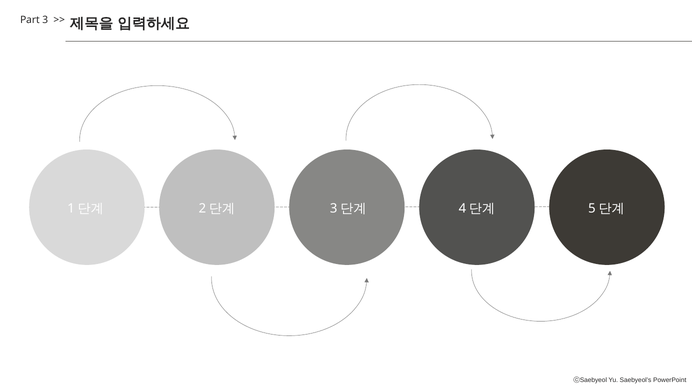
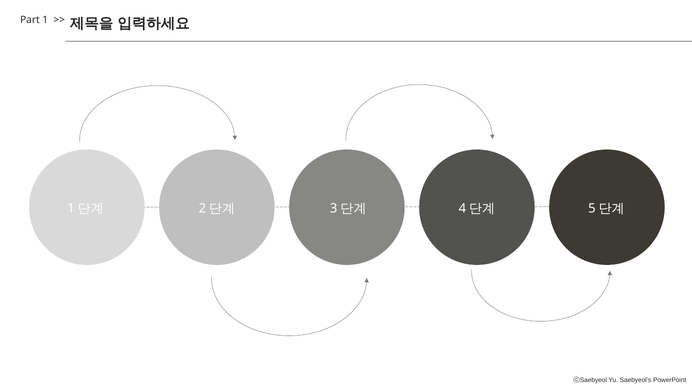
3: 3 -> 1
